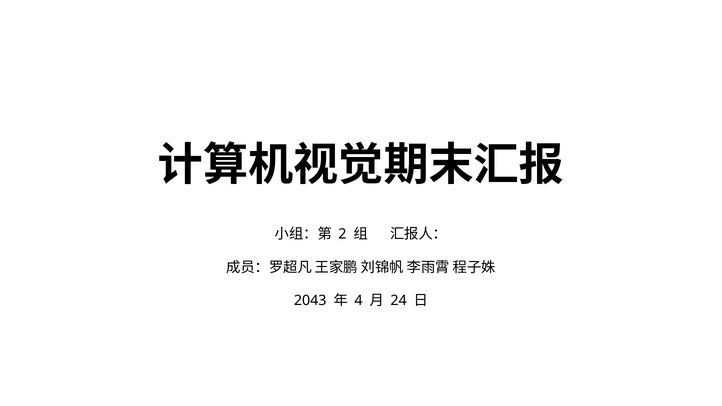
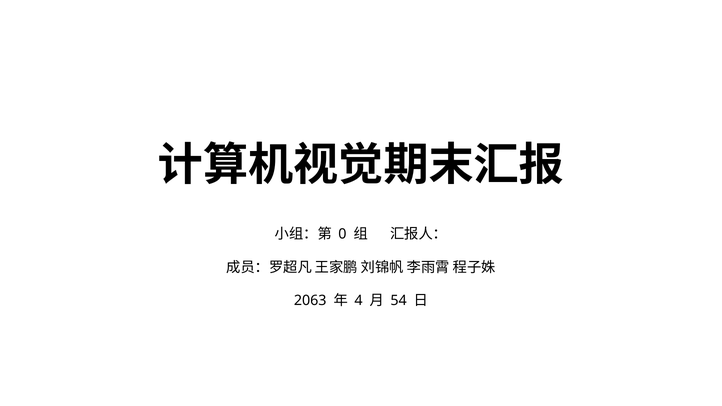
2: 2 -> 0
2043: 2043 -> 2063
24: 24 -> 54
